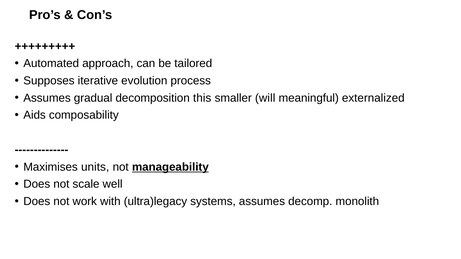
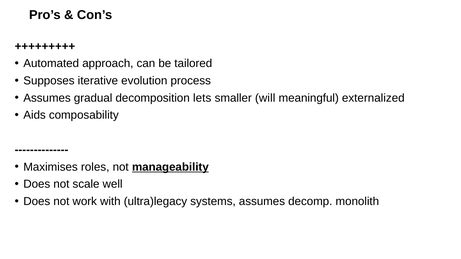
this: this -> lets
units: units -> roles
